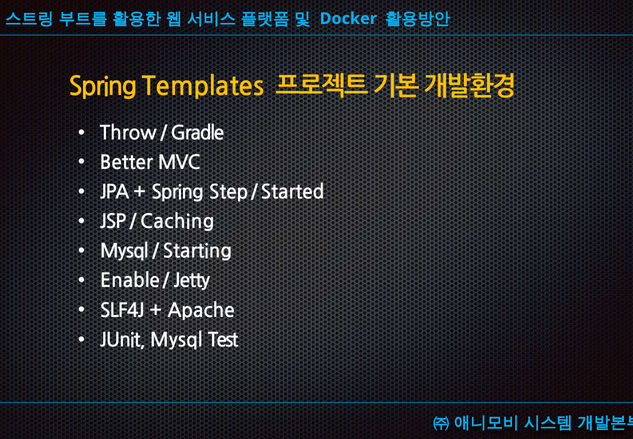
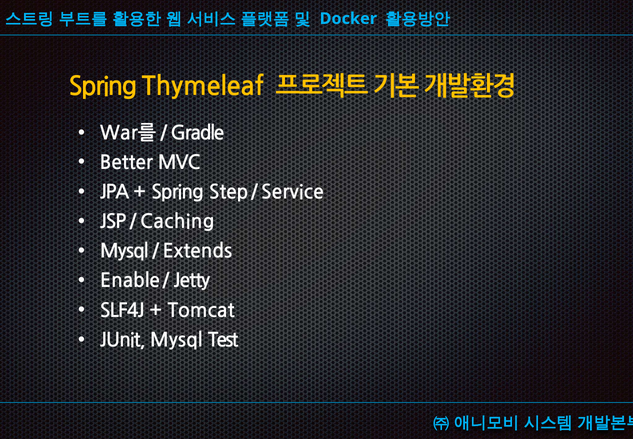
Templates: Templates -> Thymeleaf
Throw: Throw -> War를
Started: Started -> Service
Starting: Starting -> Extends
Apache: Apache -> Tomcat
